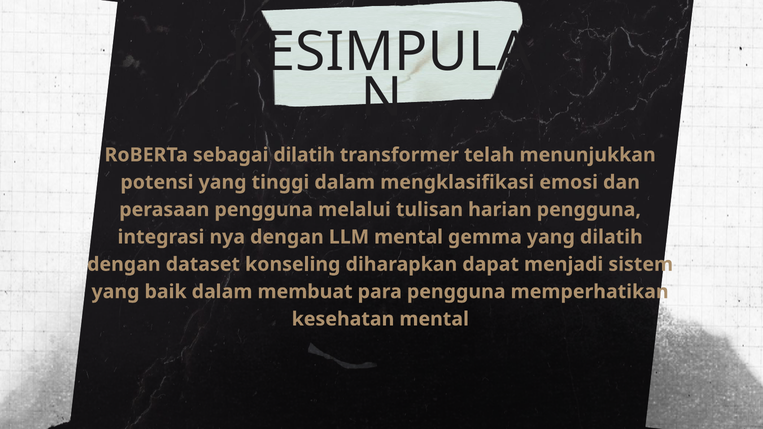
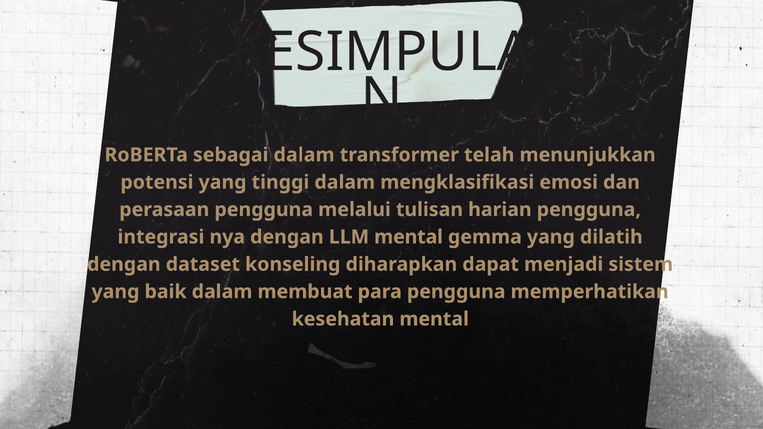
sebagai dilatih: dilatih -> dalam
